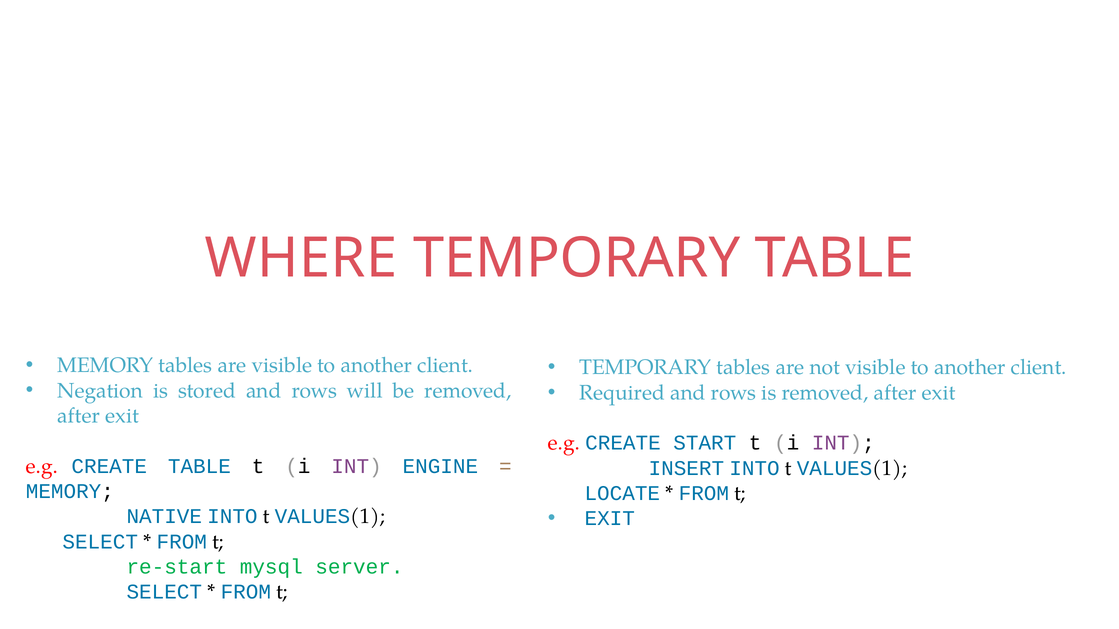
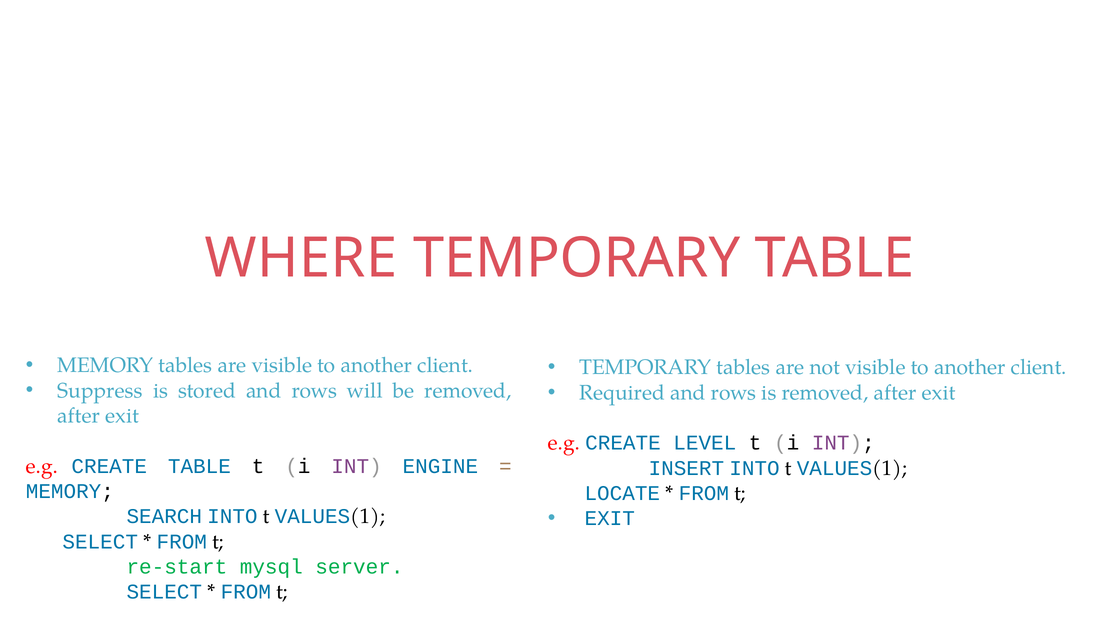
Negation: Negation -> Suppress
START: START -> LEVEL
NATIVE: NATIVE -> SEARCH
